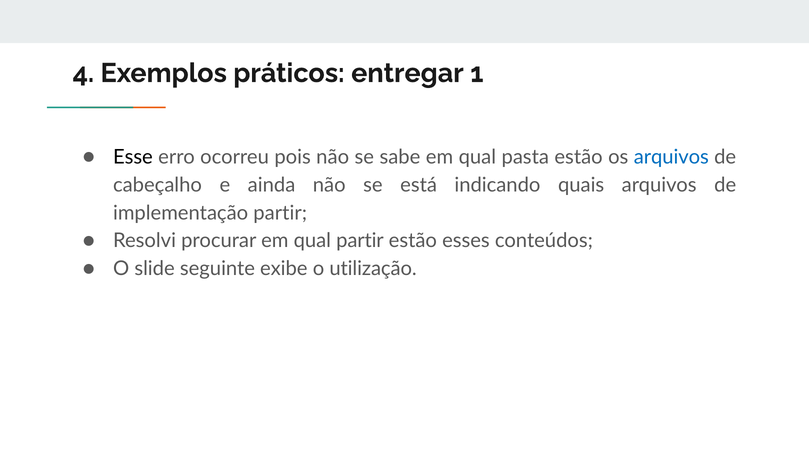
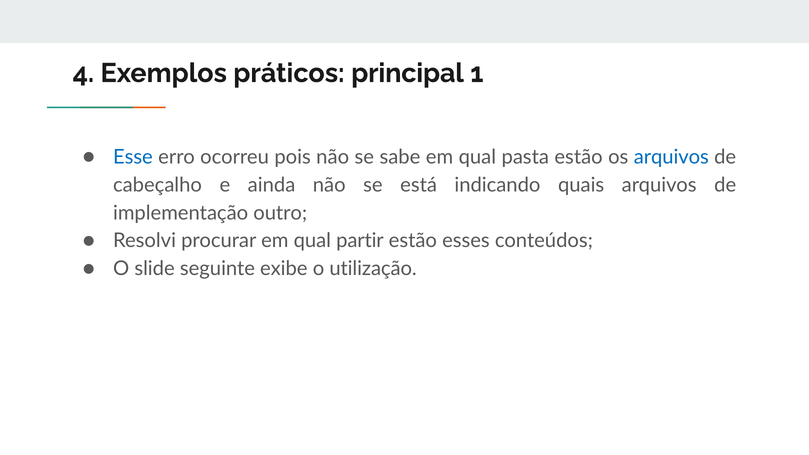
entregar: entregar -> principal
Esse colour: black -> blue
implementação partir: partir -> outro
